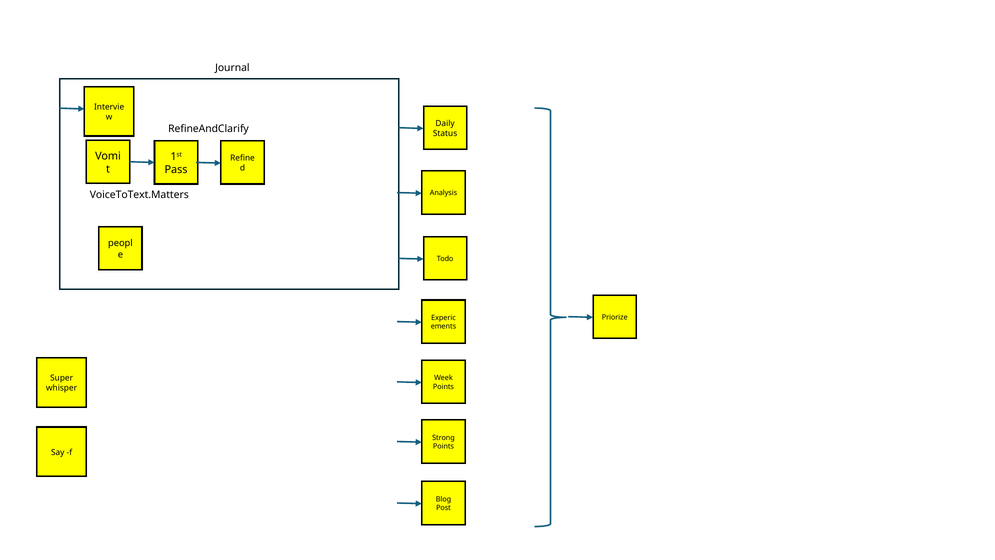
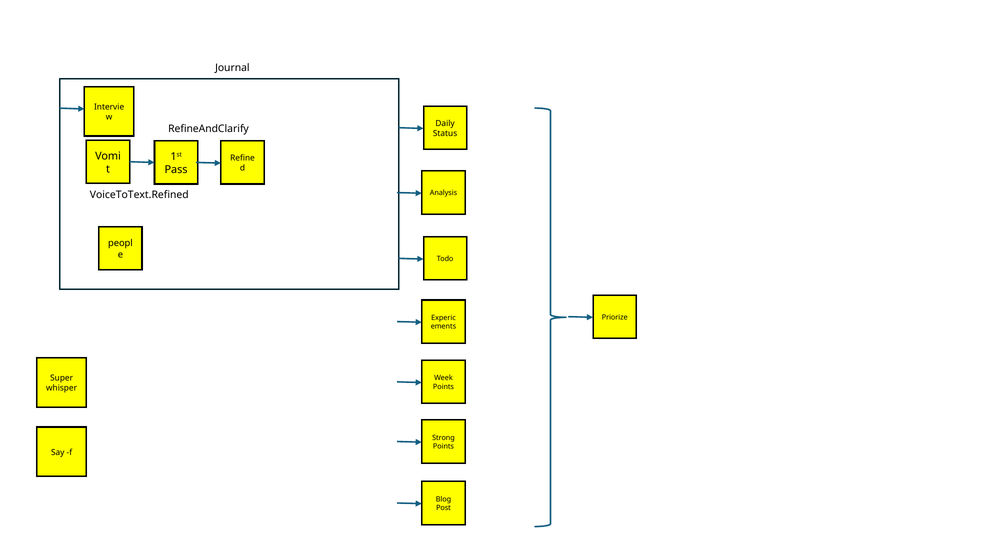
VoiceToText.Matters: VoiceToText.Matters -> VoiceToText.Refined
